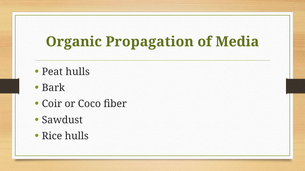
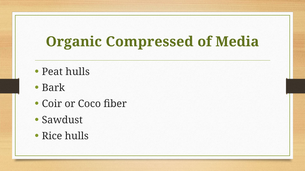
Propagation: Propagation -> Compressed
